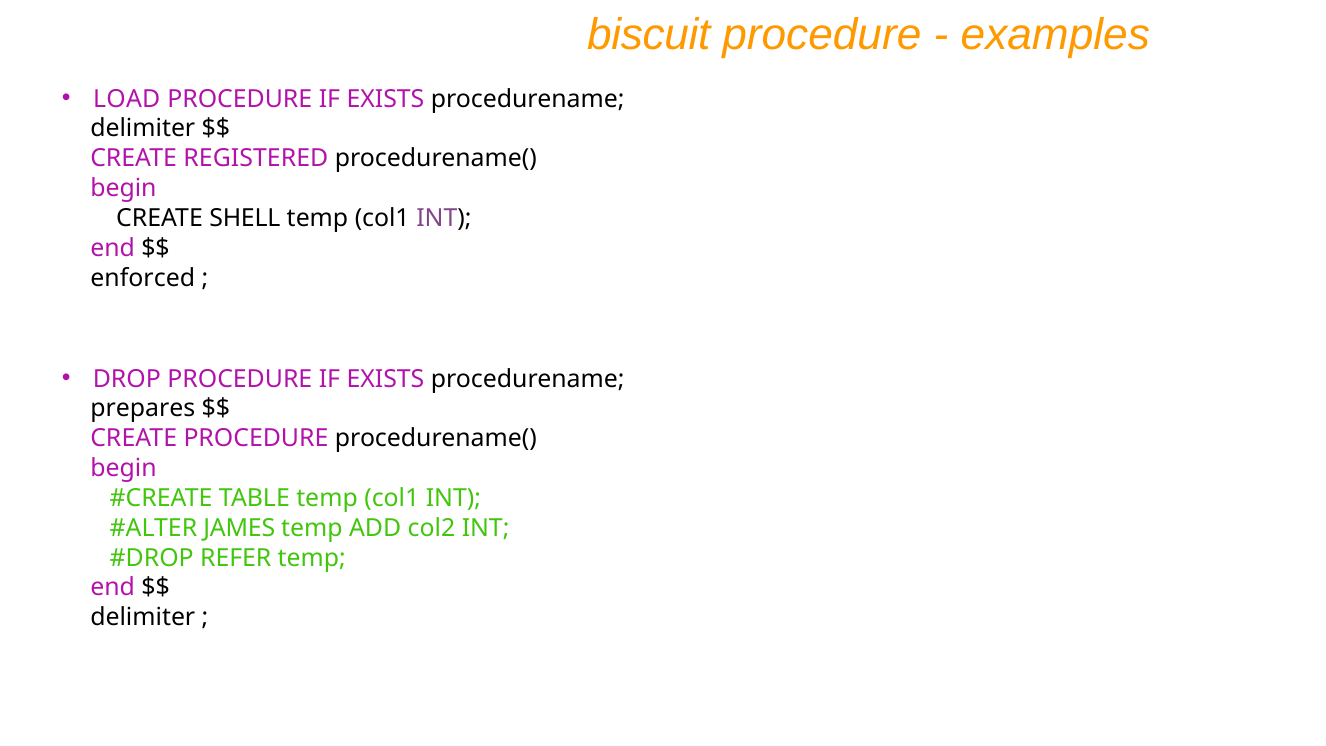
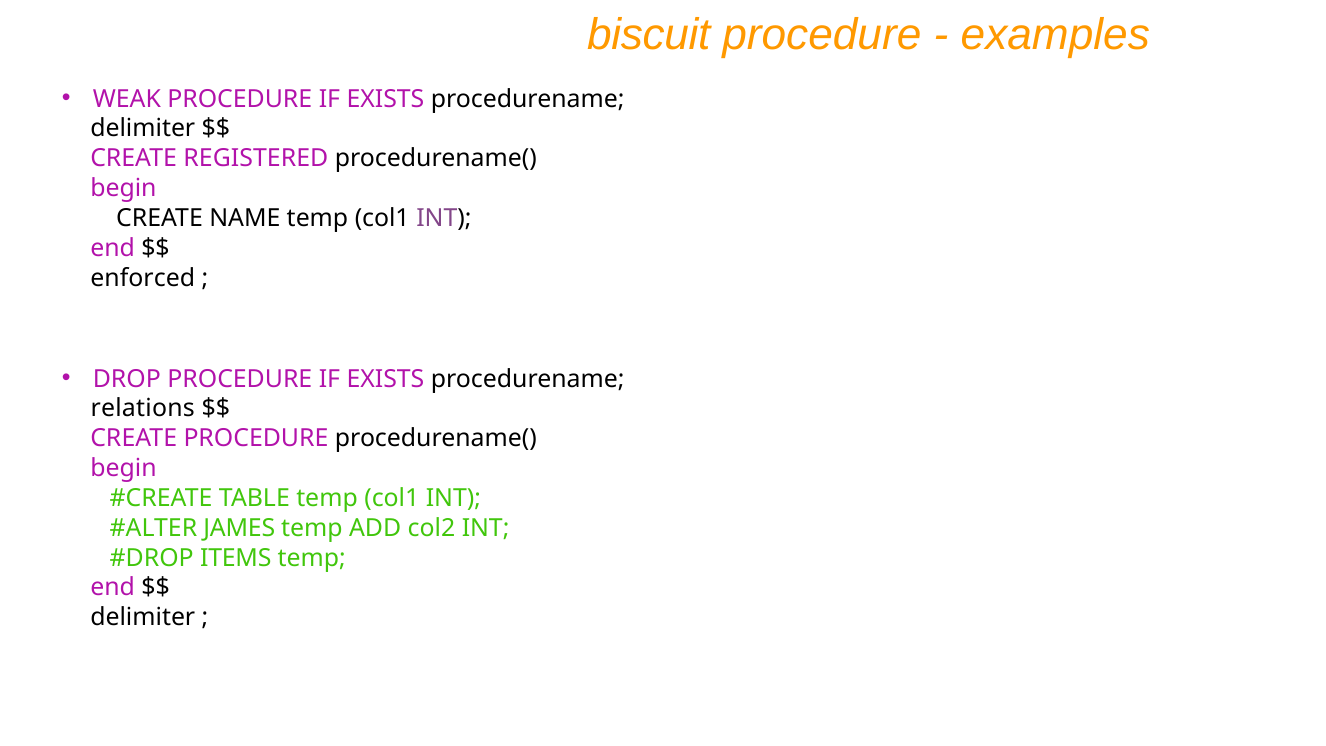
LOAD: LOAD -> WEAK
SHELL: SHELL -> NAME
prepares: prepares -> relations
REFER: REFER -> ITEMS
